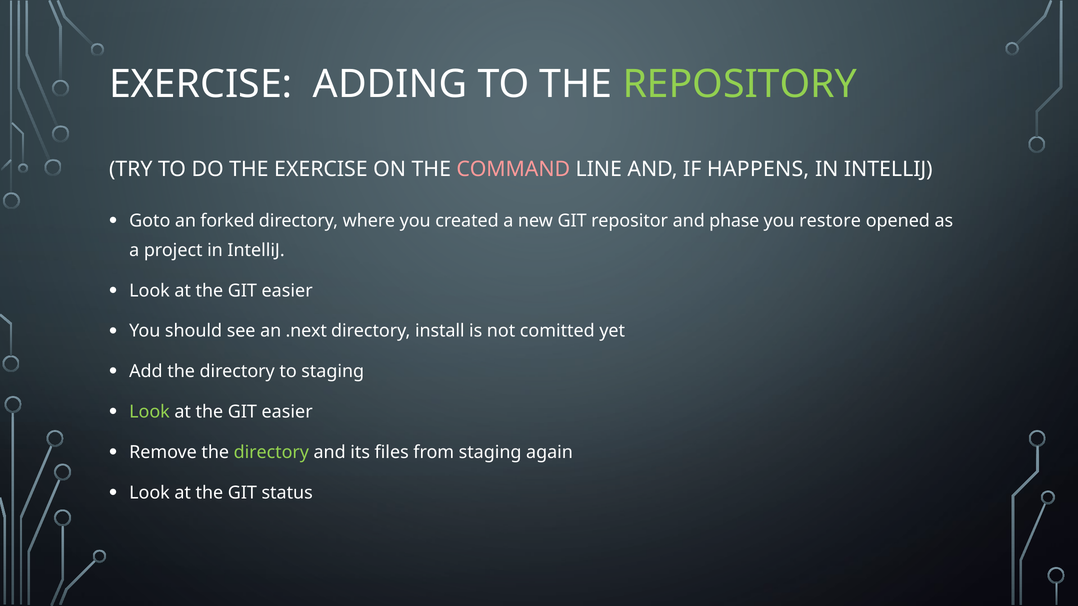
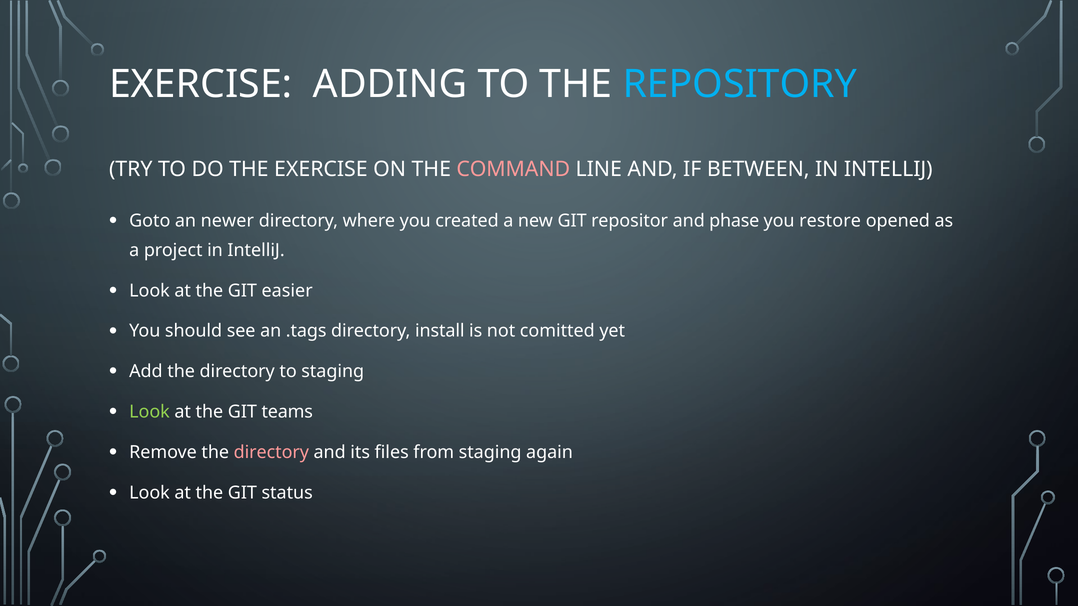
REPOSITORY colour: light green -> light blue
HAPPENS: HAPPENS -> BETWEEN
forked: forked -> newer
.next: .next -> .tags
easier at (287, 412): easier -> teams
directory at (271, 453) colour: light green -> pink
